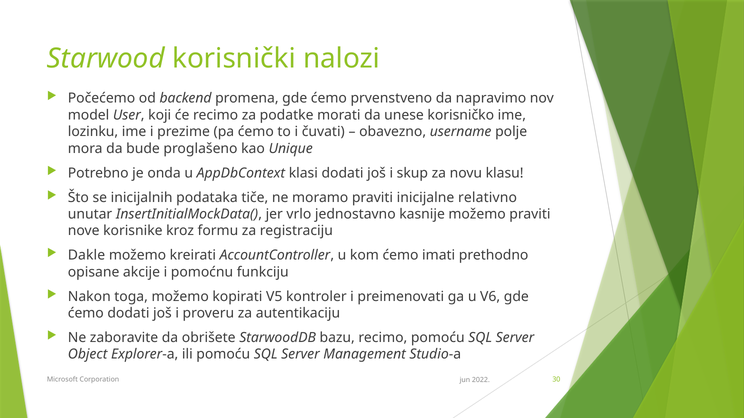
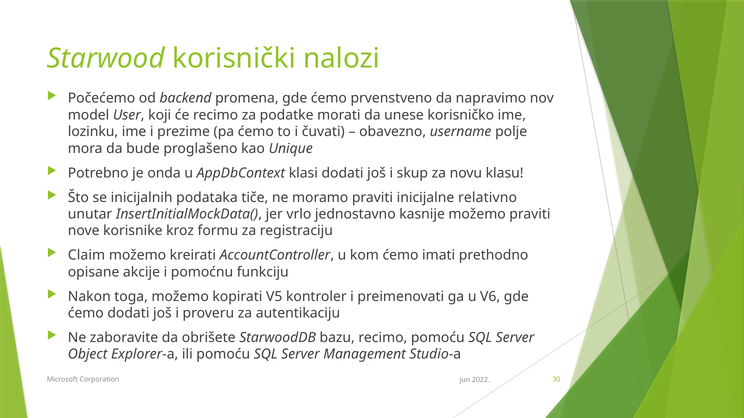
Dakle: Dakle -> Claim
